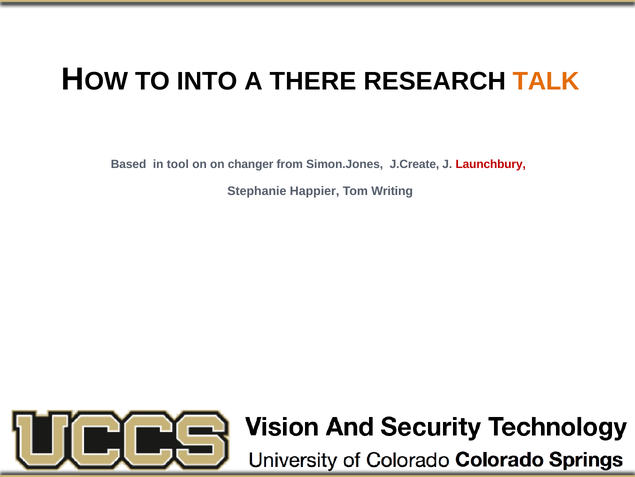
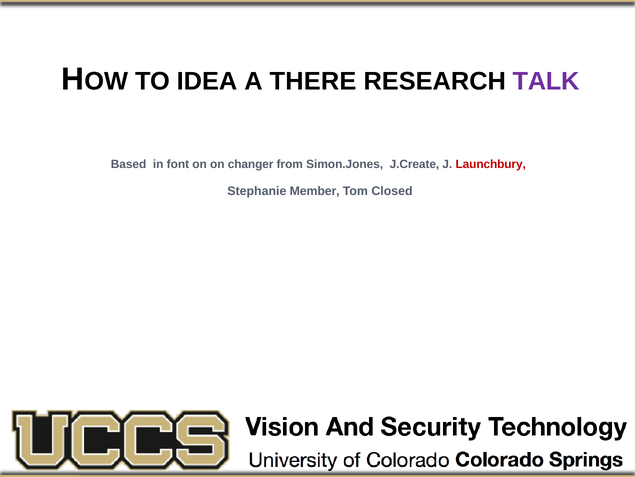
INTO: INTO -> IDEA
TALK colour: orange -> purple
tool: tool -> font
Happier: Happier -> Member
Writing: Writing -> Closed
